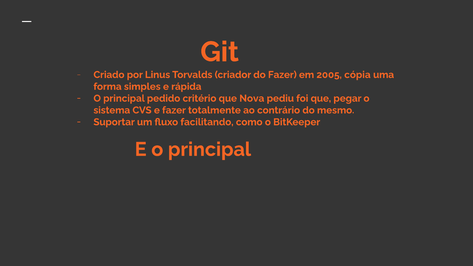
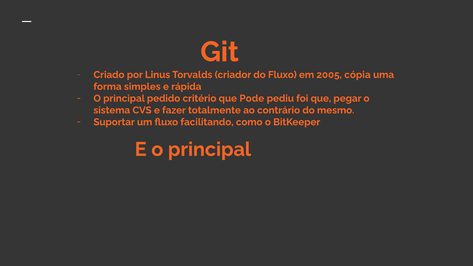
do Fazer: Fazer -> Fluxo
Nova: Nova -> Pode
